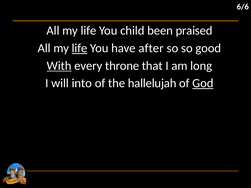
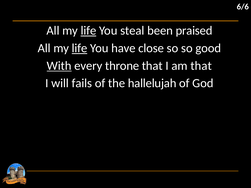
life at (88, 31) underline: none -> present
child: child -> steal
after: after -> close
am long: long -> that
into: into -> fails
God underline: present -> none
